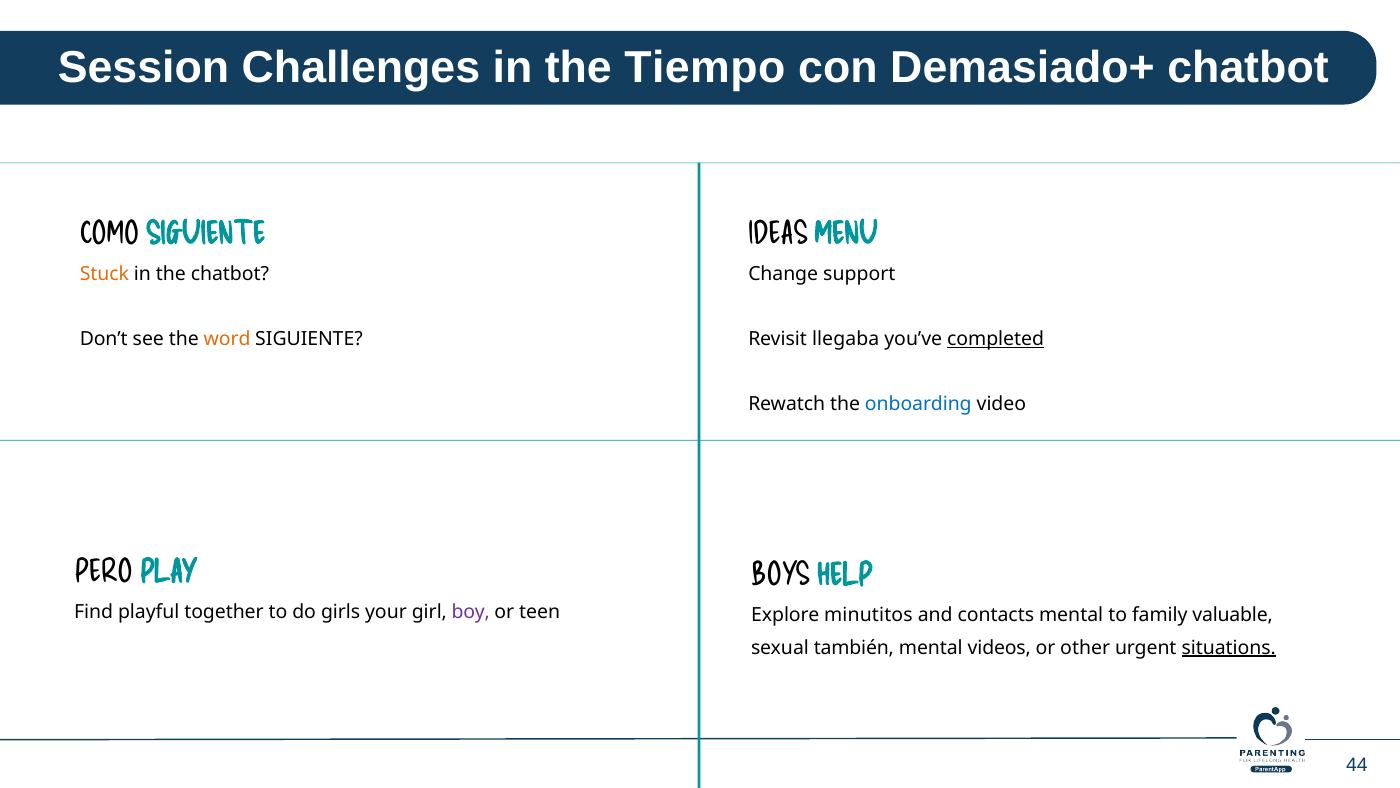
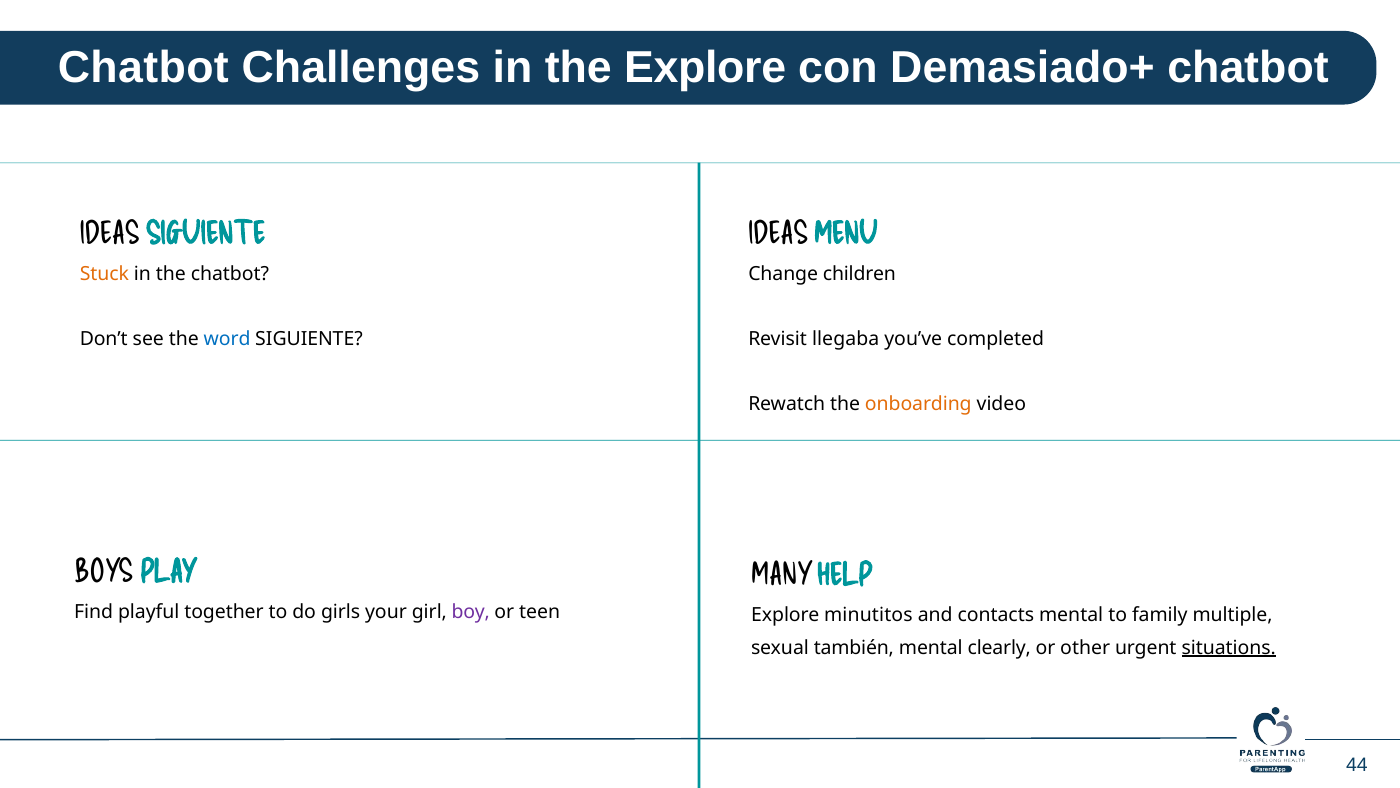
Session at (143, 67): Session -> Chatbot
the Tiempo: Tiempo -> Explore
COMO at (109, 234): COMO -> IDEAS
support: support -> children
word colour: orange -> blue
completed underline: present -> none
onboarding colour: blue -> orange
PERO: PERO -> BOYS
BOYS: BOYS -> MANY
valuable: valuable -> multiple
videos: videos -> clearly
